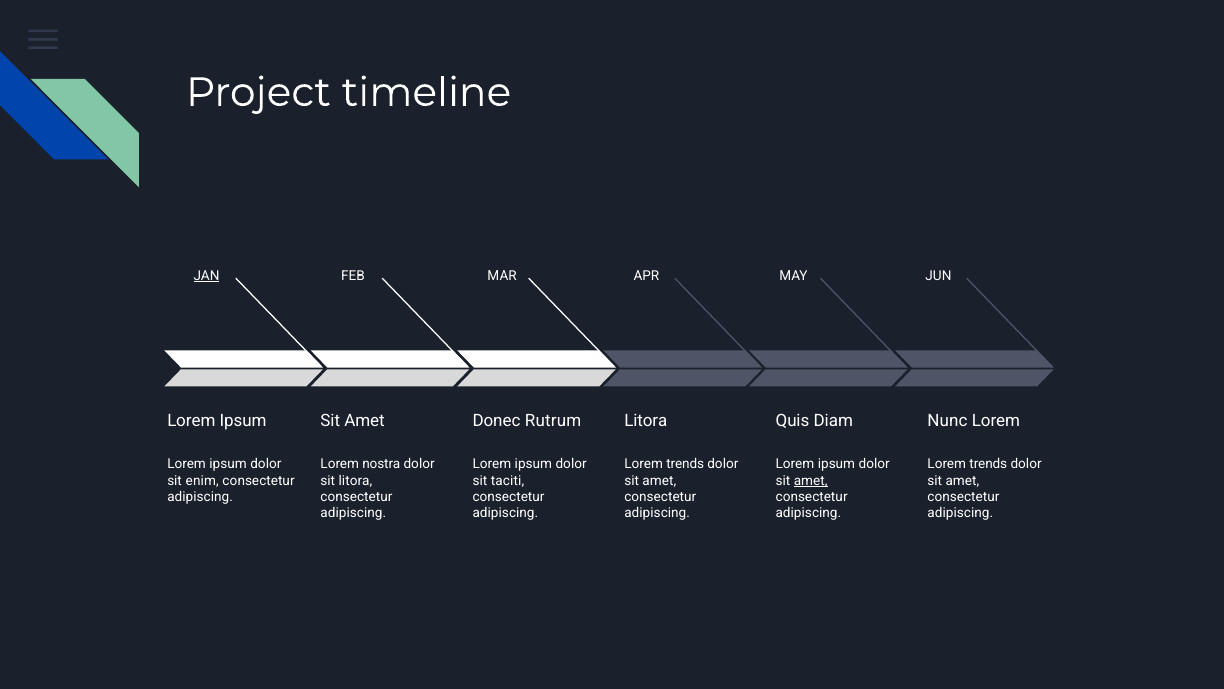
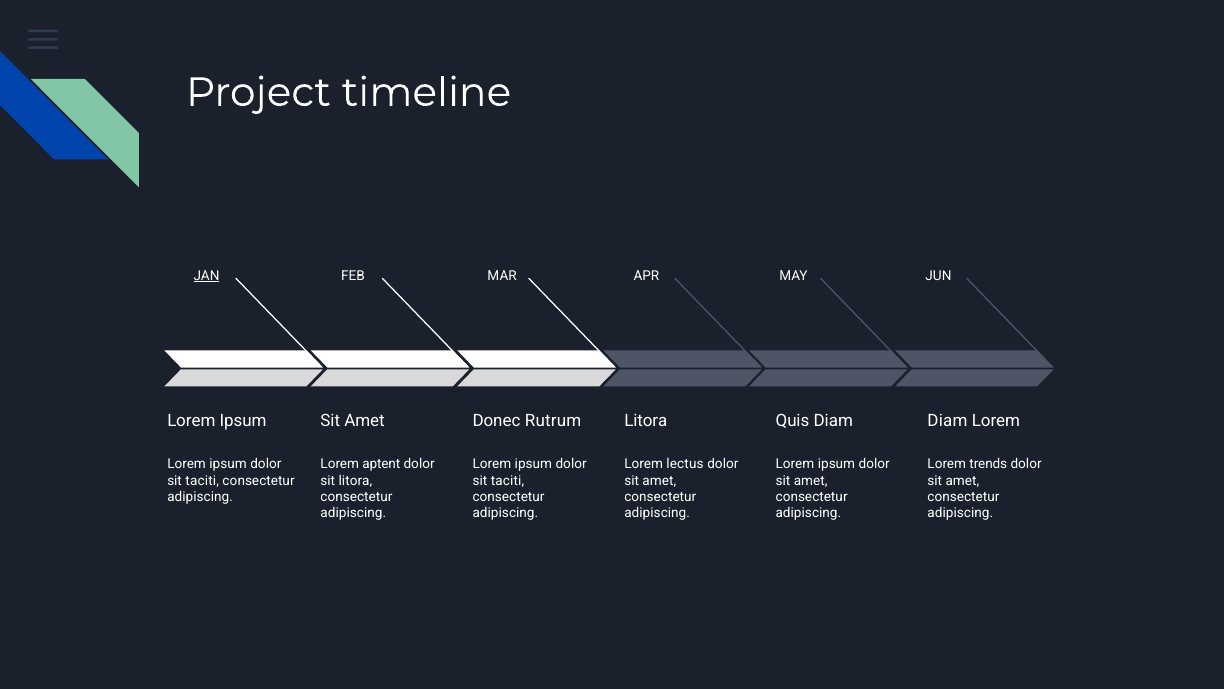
Nunc at (947, 420): Nunc -> Diam
nostra: nostra -> aptent
trends at (685, 464): trends -> lectus
enim at (202, 480): enim -> taciti
amet at (811, 480) underline: present -> none
